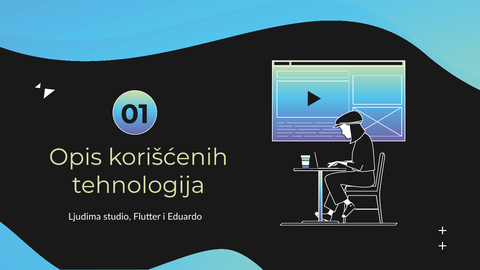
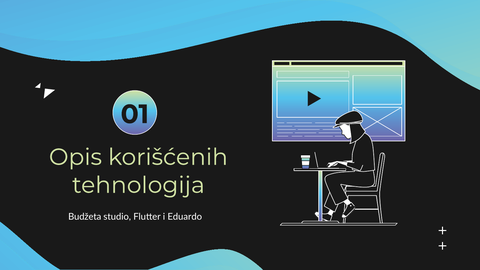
Ljudima: Ljudima -> Budžeta
